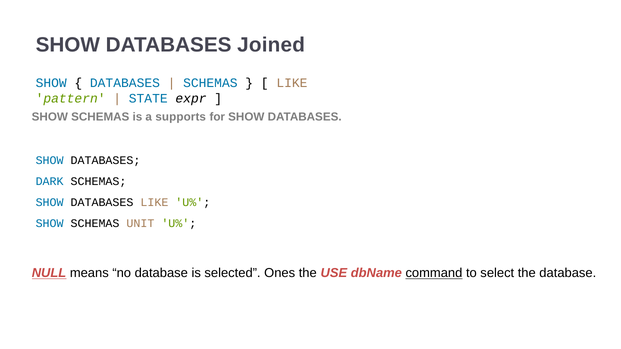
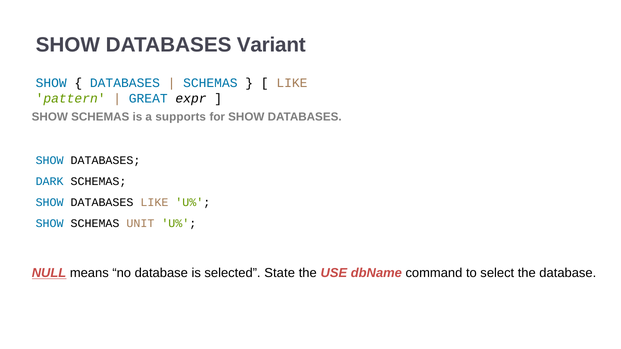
Joined: Joined -> Variant
STATE: STATE -> GREAT
Ones: Ones -> State
command underline: present -> none
